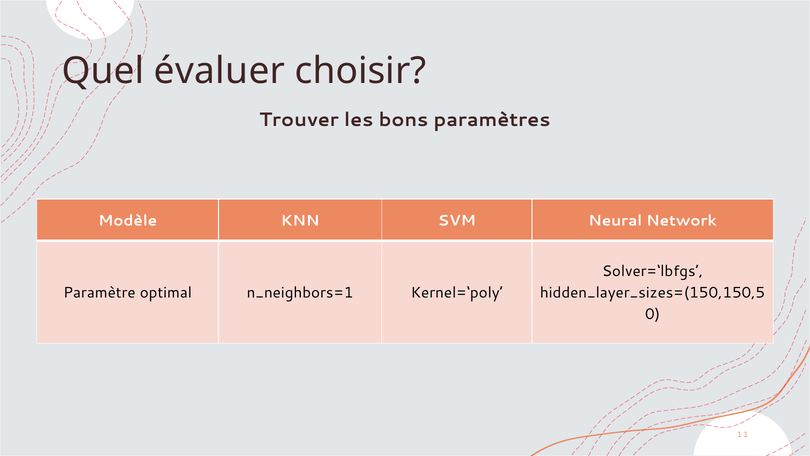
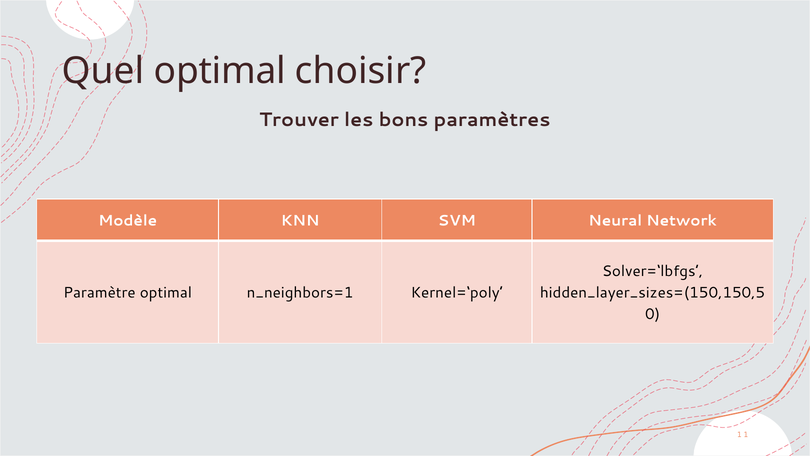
Quel évaluer: évaluer -> optimal
